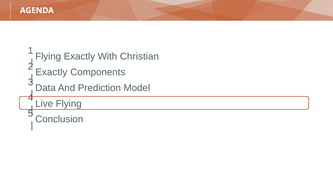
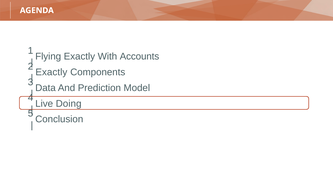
Christian: Christian -> Accounts
Live Flying: Flying -> Doing
